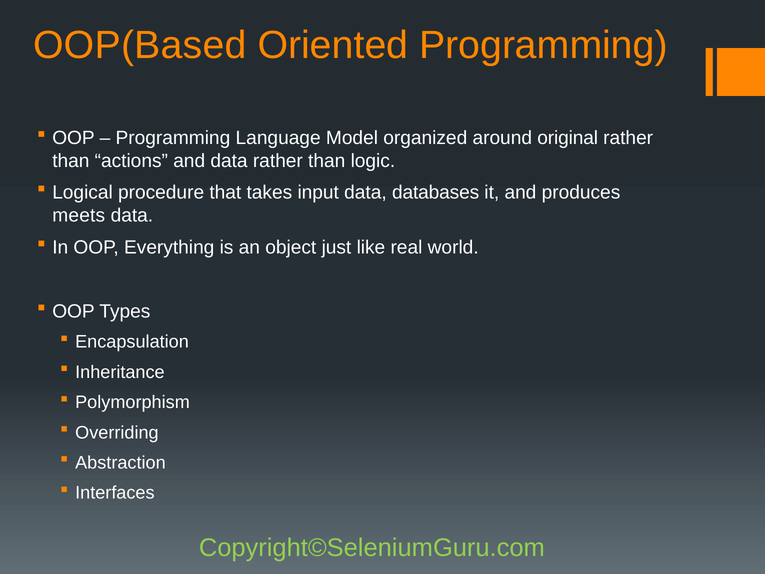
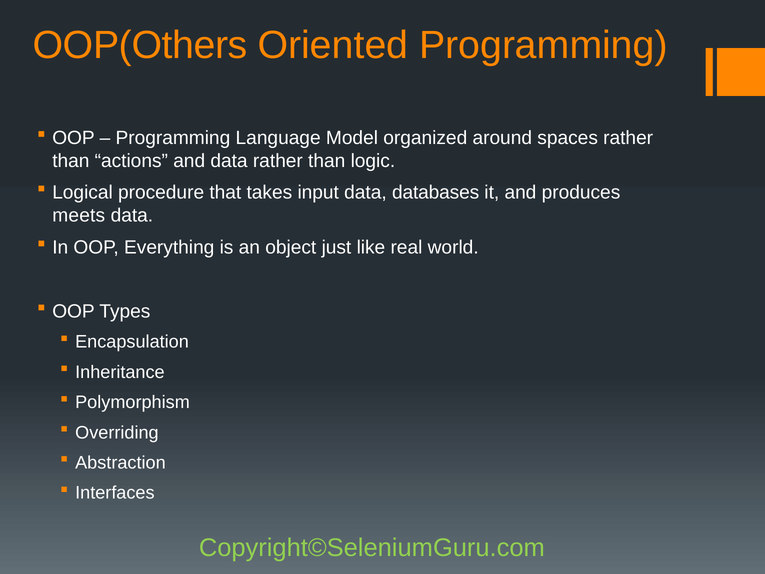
OOP(Based: OOP(Based -> OOP(Others
original: original -> spaces
